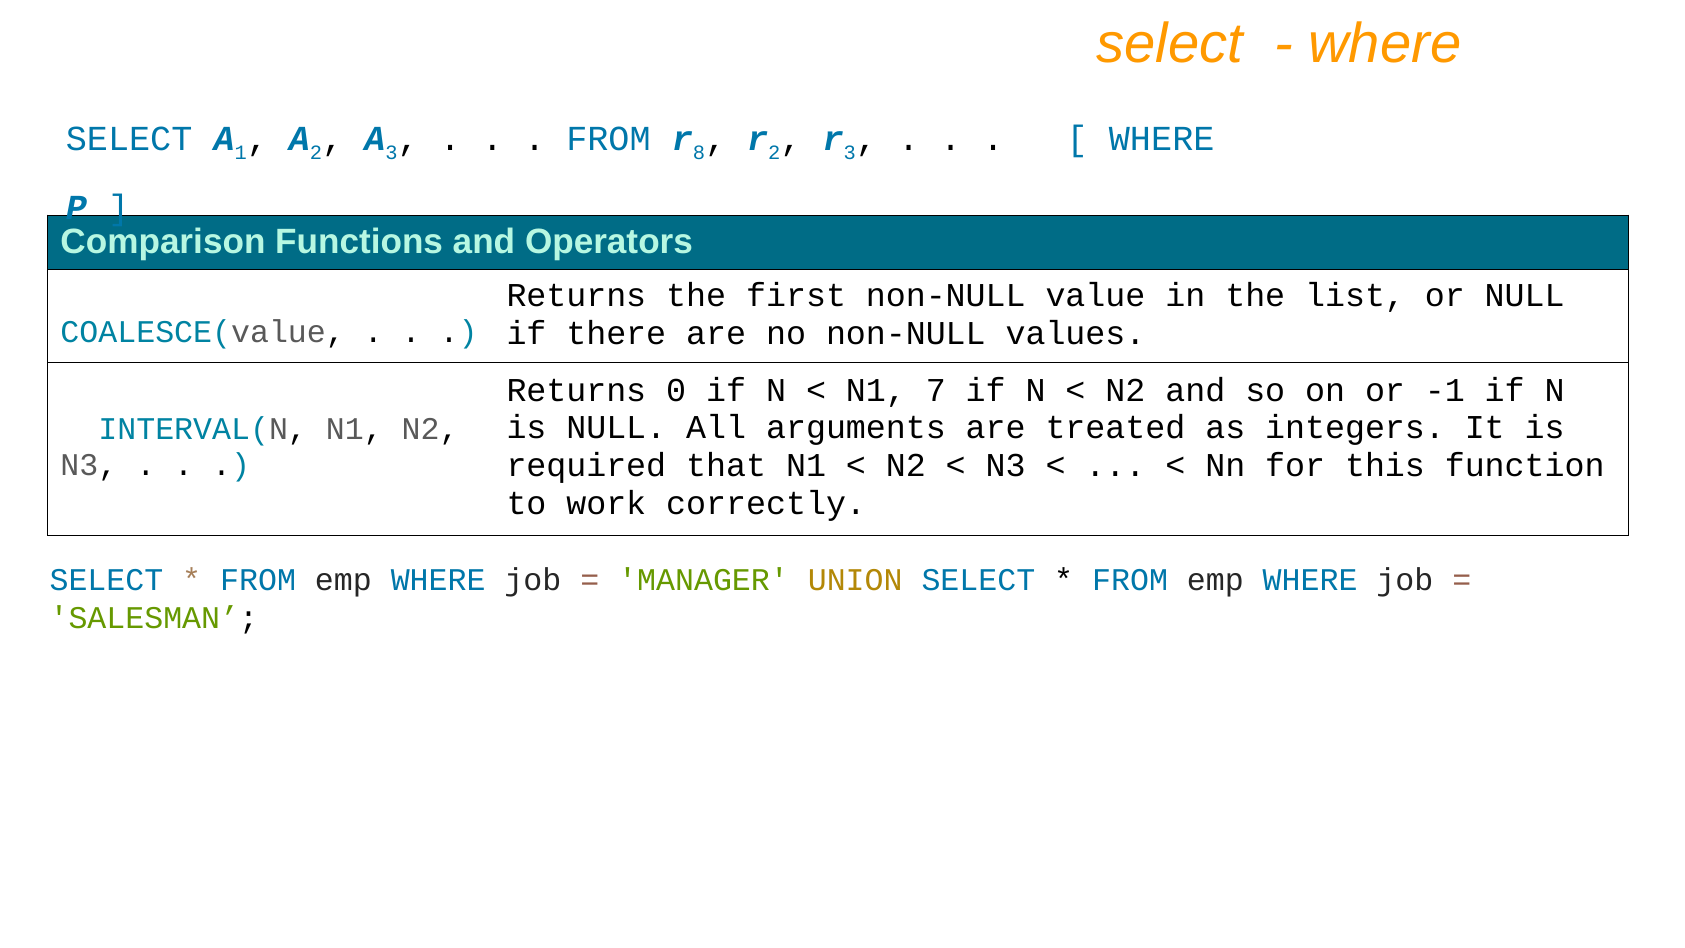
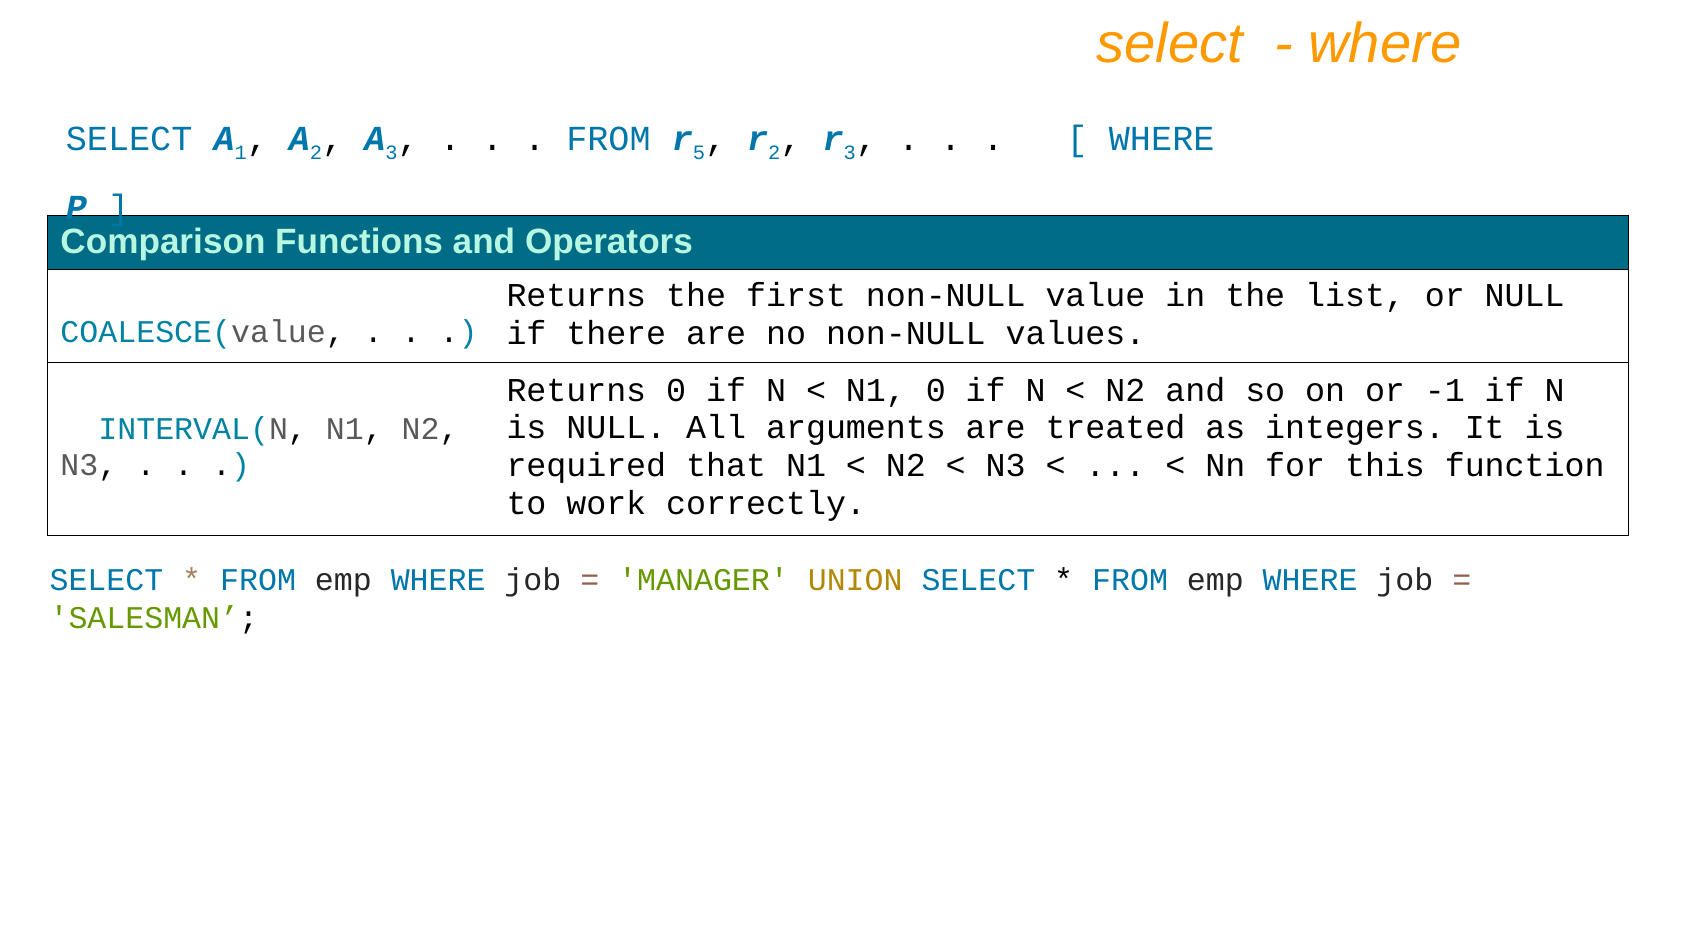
8: 8 -> 5
N1 7: 7 -> 0
